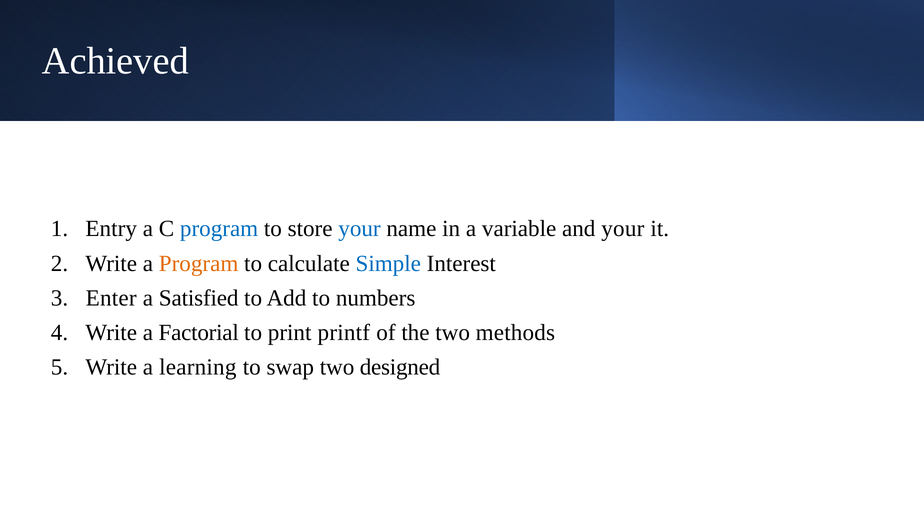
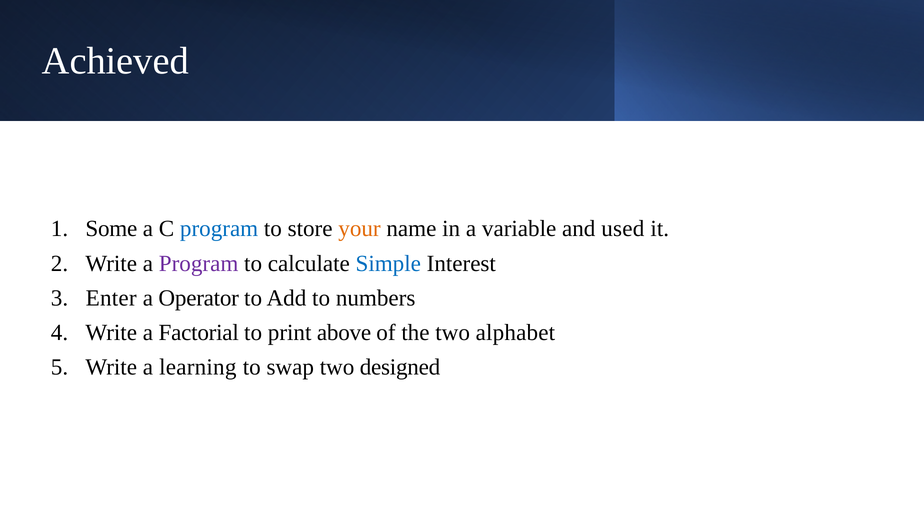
Entry: Entry -> Some
your at (360, 229) colour: blue -> orange
and your: your -> used
Program at (199, 263) colour: orange -> purple
Satisfied: Satisfied -> Operator
printf: printf -> above
methods: methods -> alphabet
